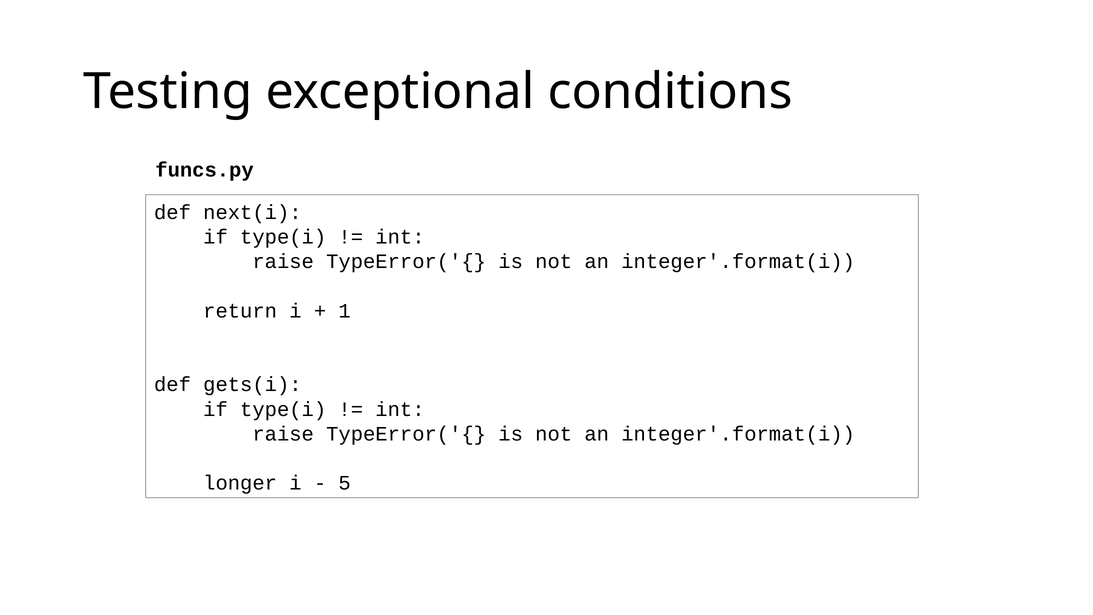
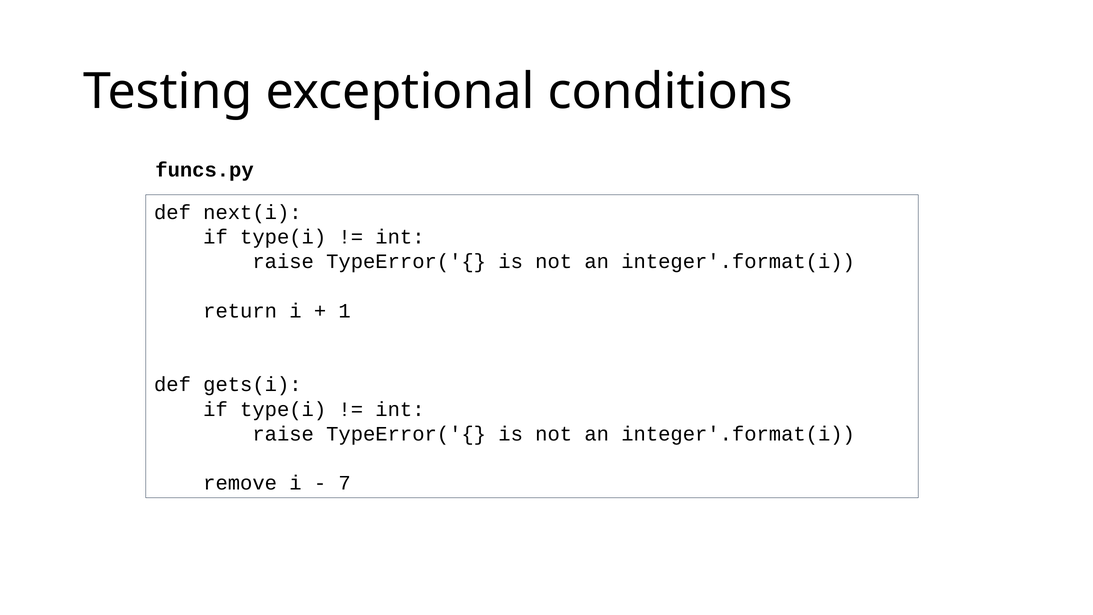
longer: longer -> remove
5: 5 -> 7
